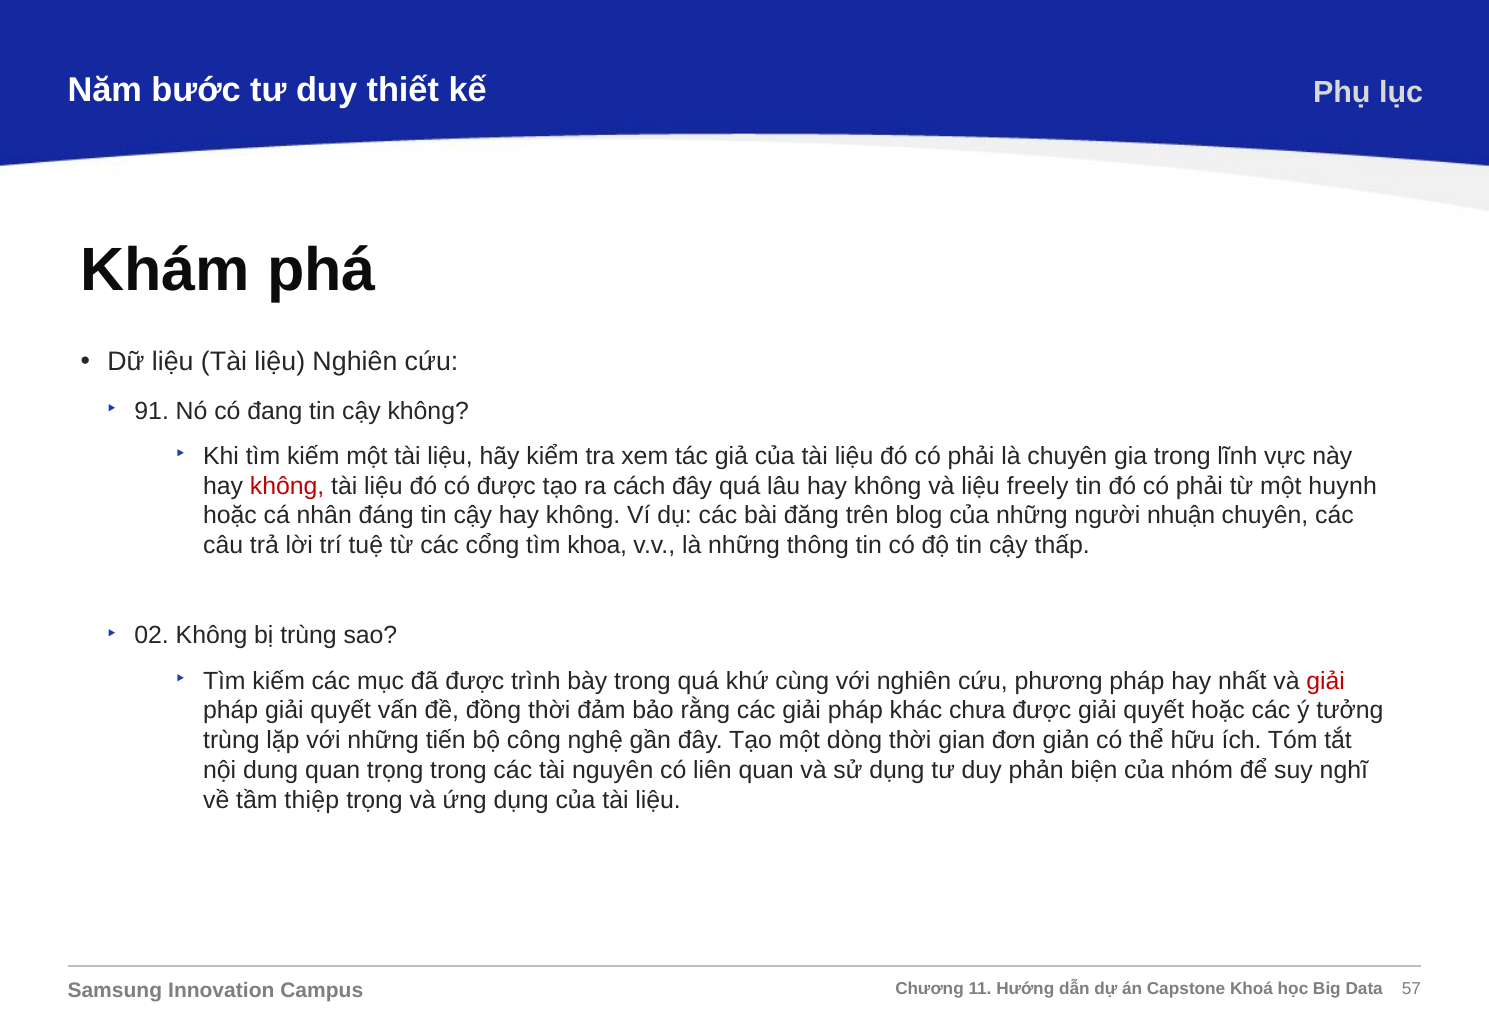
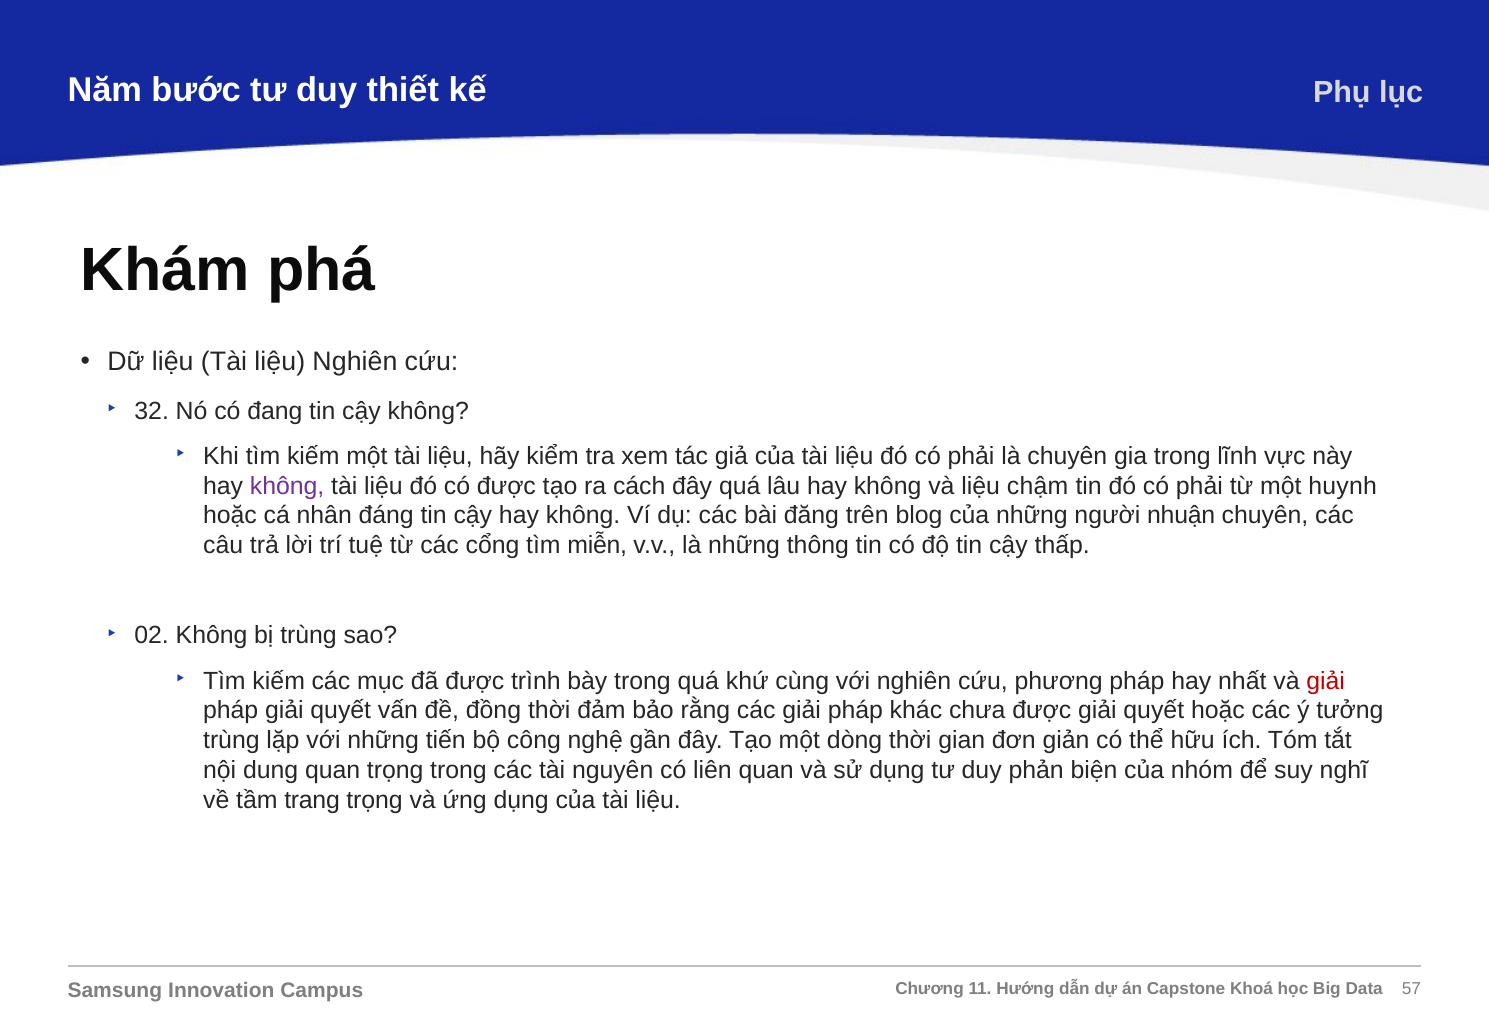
91: 91 -> 32
không at (287, 486) colour: red -> purple
freely: freely -> chậm
khoa: khoa -> miễn
thiệp: thiệp -> trang
